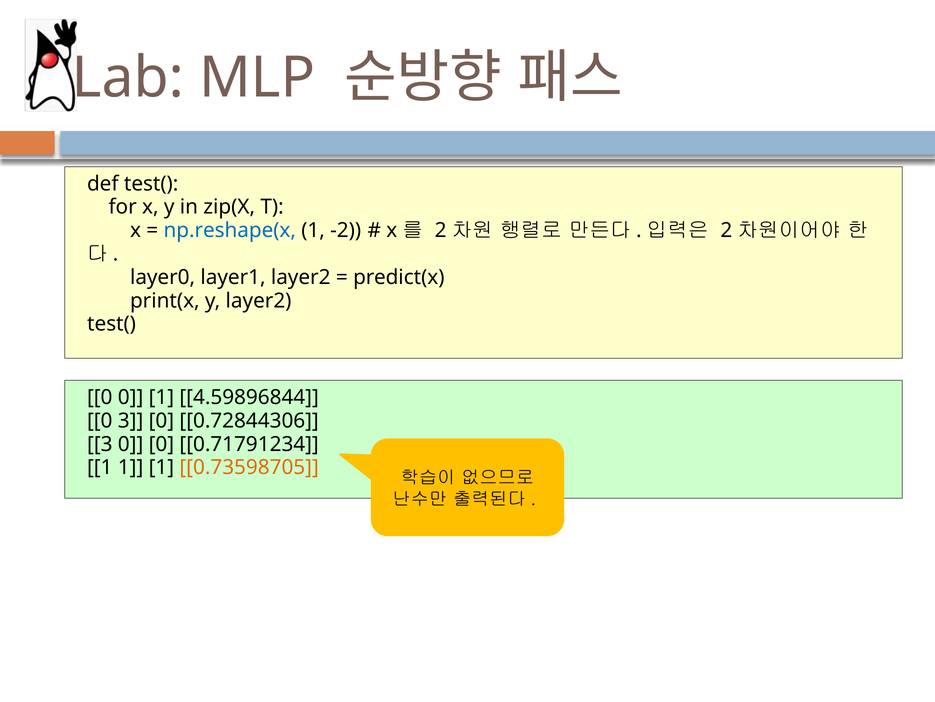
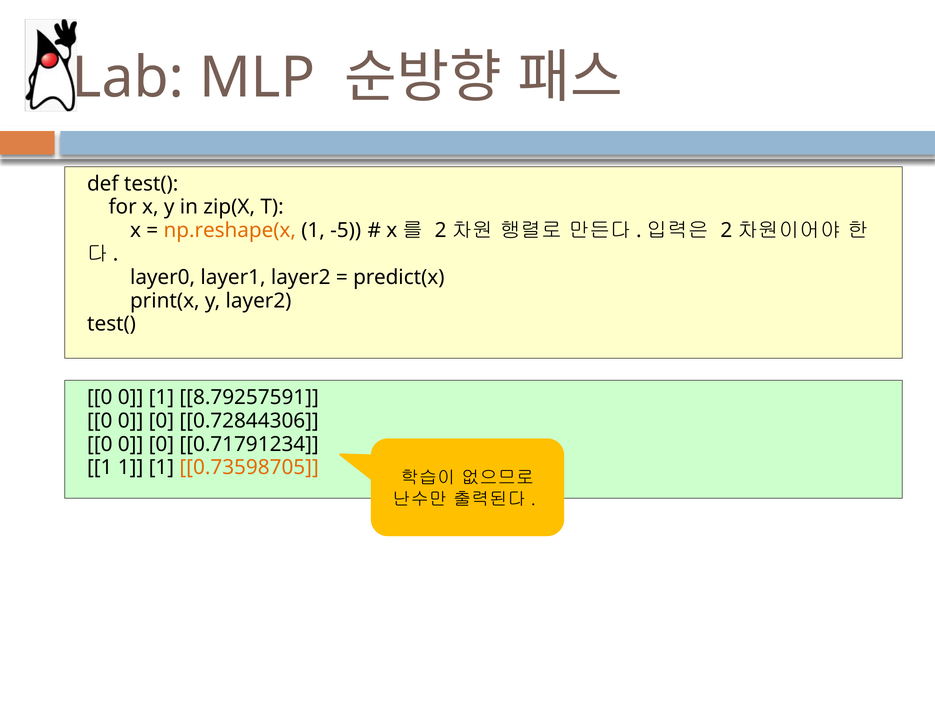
np.reshape(x colour: blue -> orange
-2: -2 -> -5
4.59896844: 4.59896844 -> 8.79257591
3 at (131, 420): 3 -> 0
3 at (100, 444): 3 -> 0
